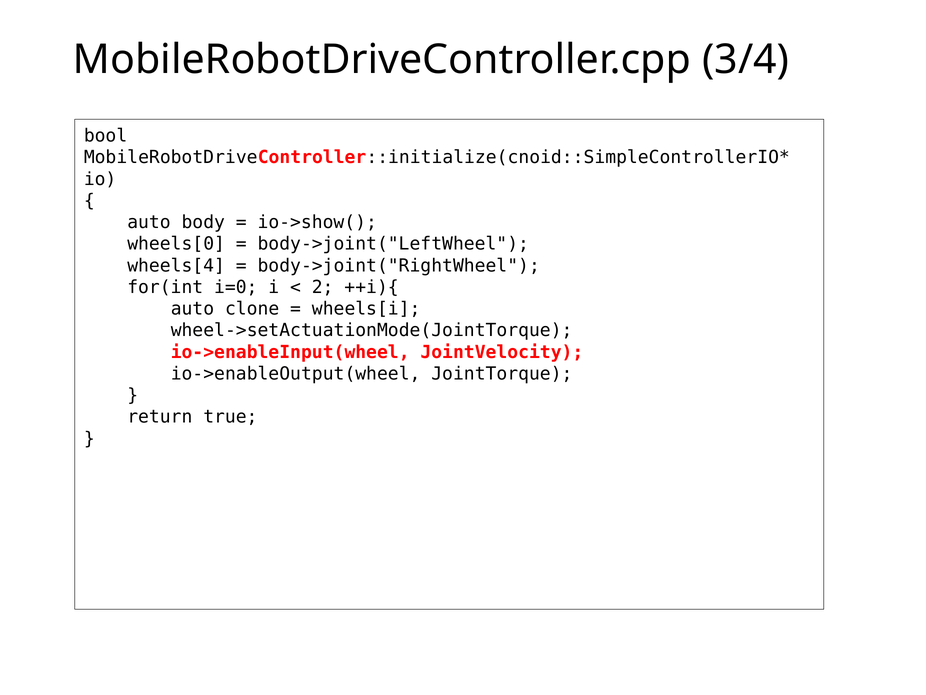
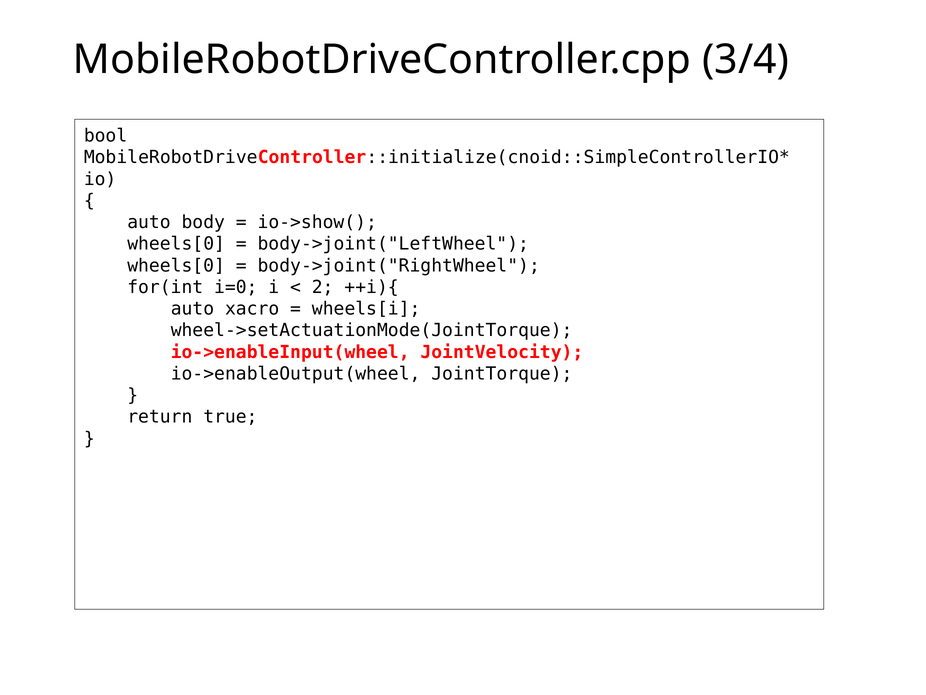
wheels[4 at (176, 265): wheels[4 -> wheels[0
clone: clone -> xacro
